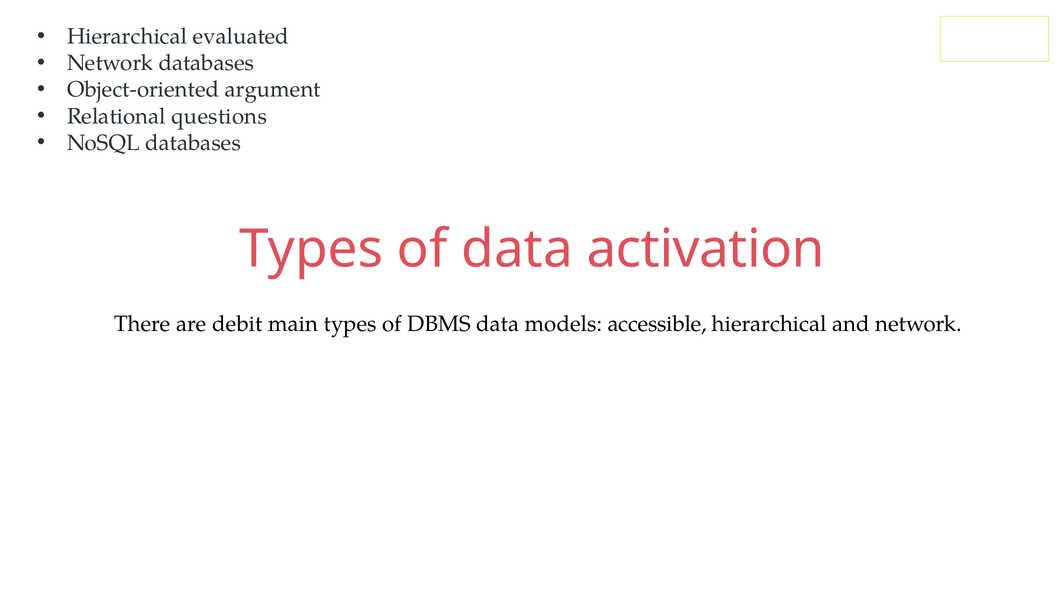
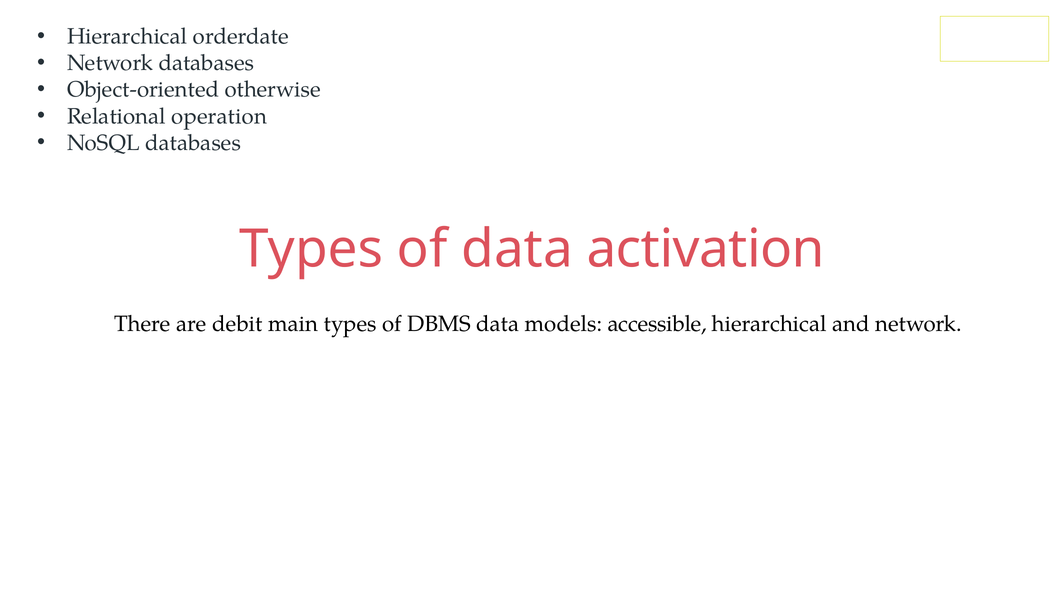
evaluated: evaluated -> orderdate
argument: argument -> otherwise
questions: questions -> operation
